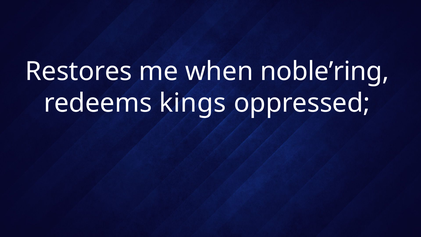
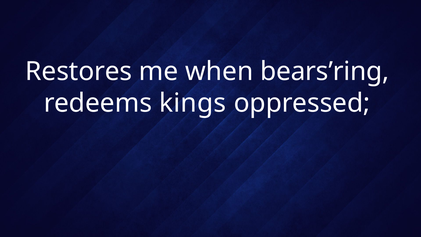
noble’ring: noble’ring -> bears’ring
